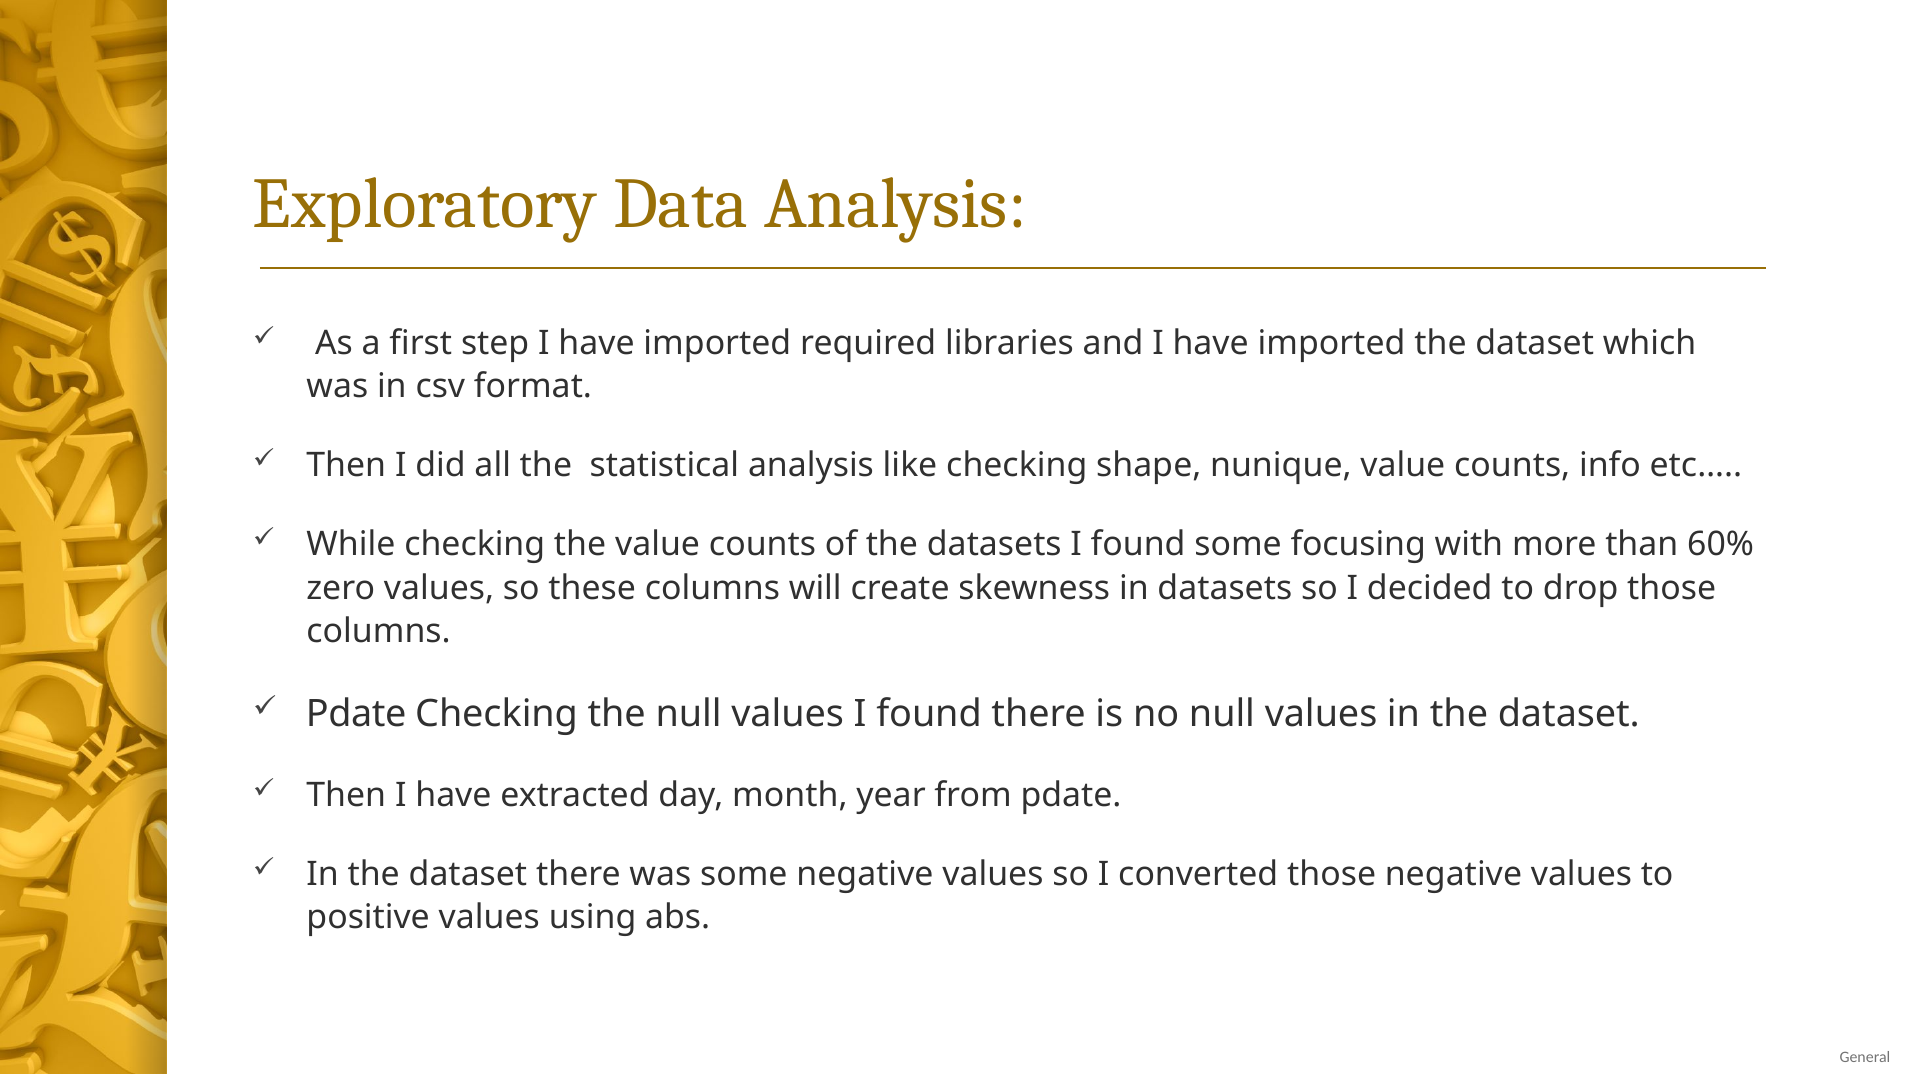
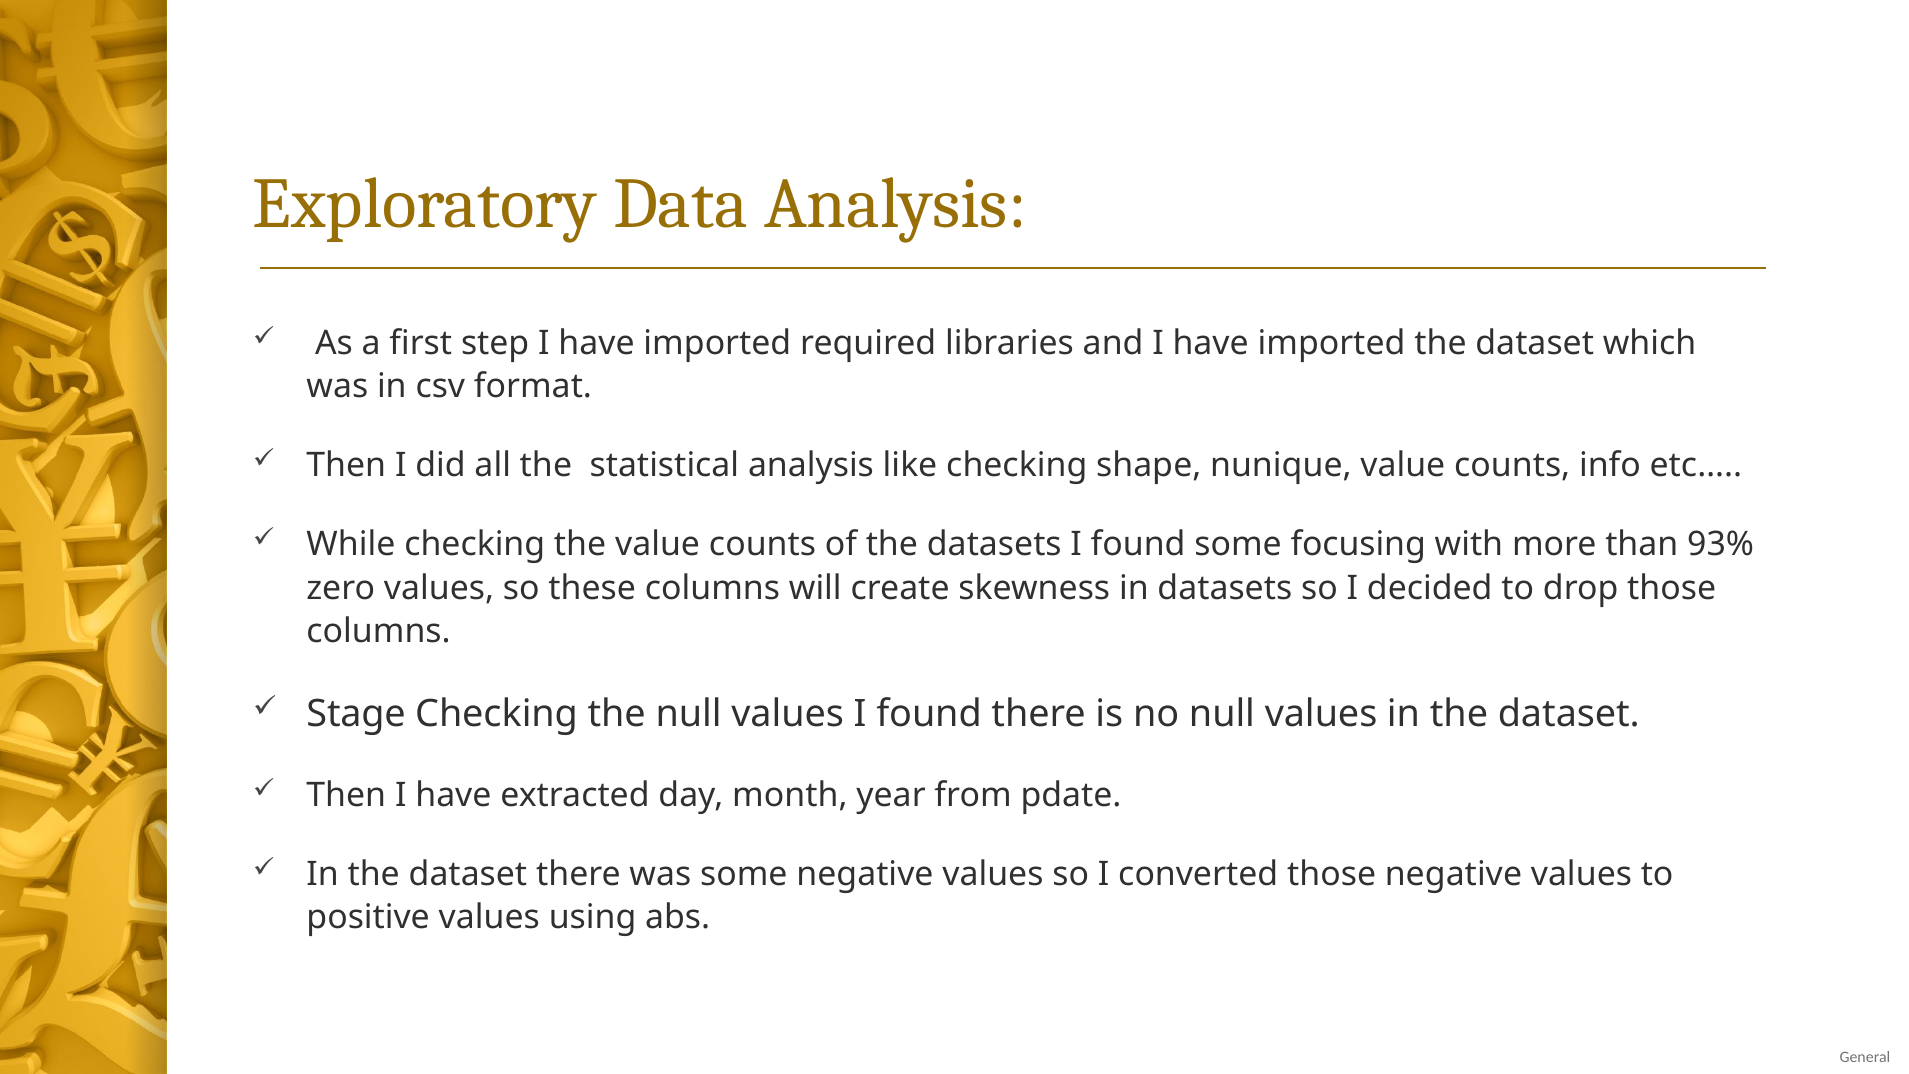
60%: 60% -> 93%
Pdate at (356, 714): Pdate -> Stage
